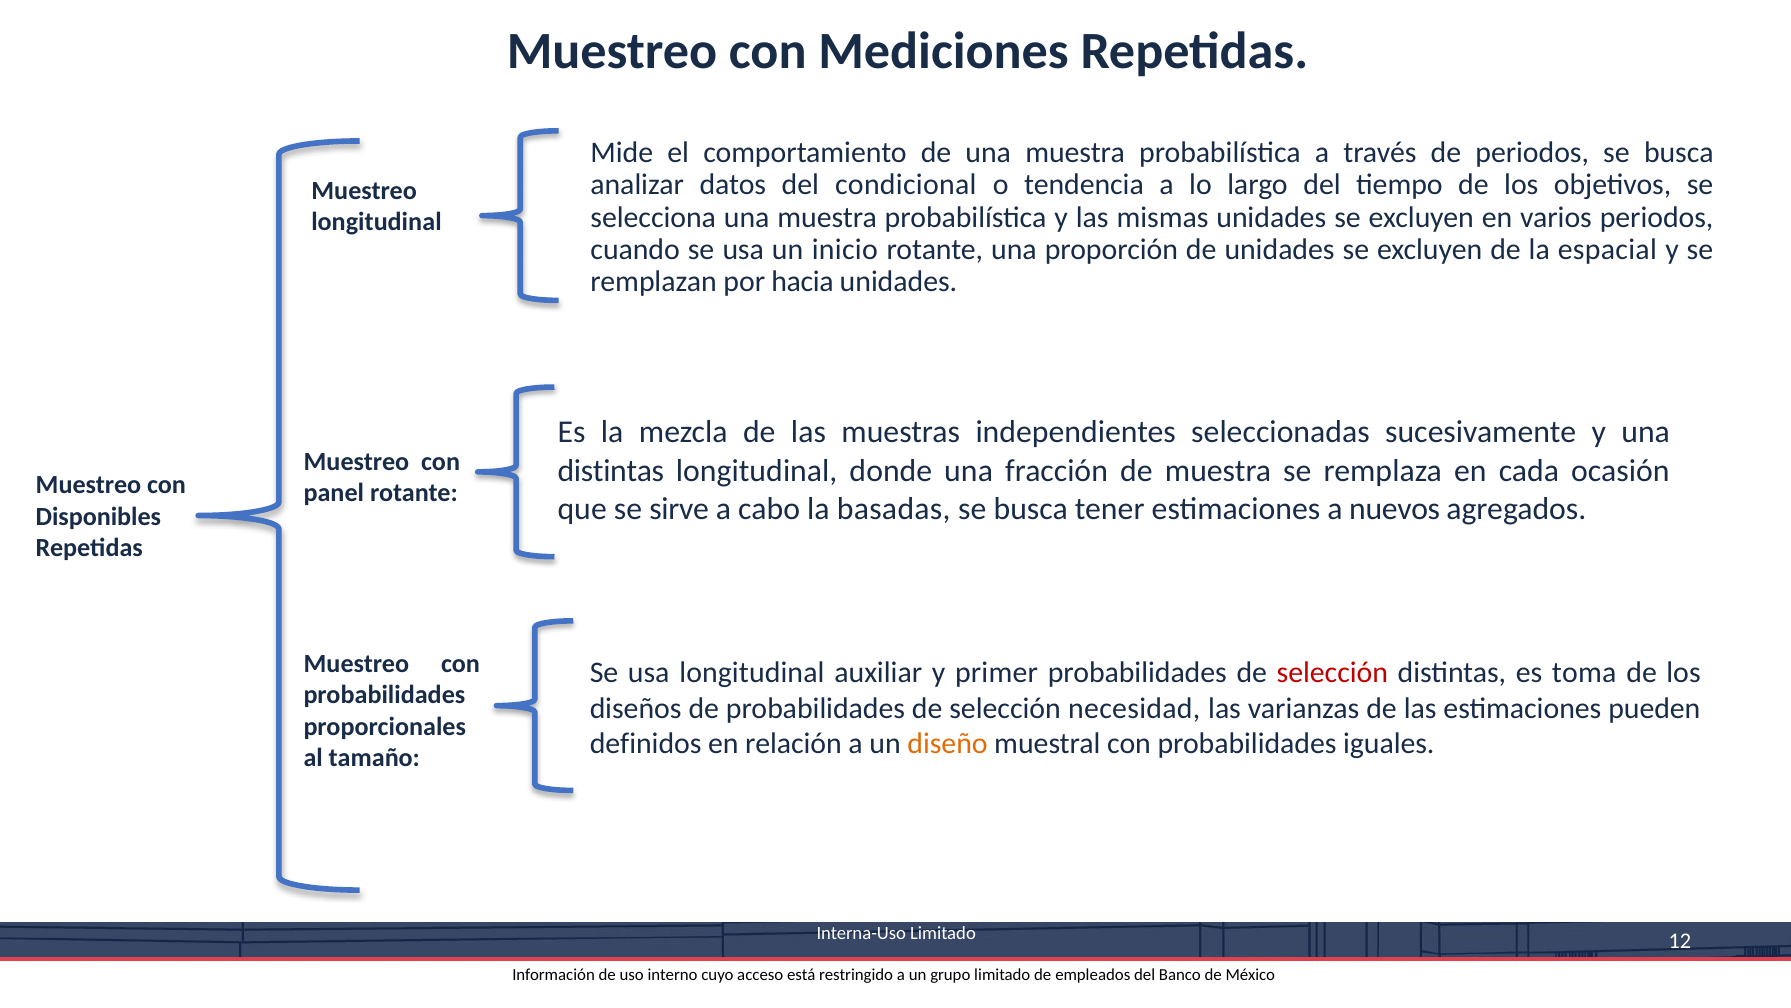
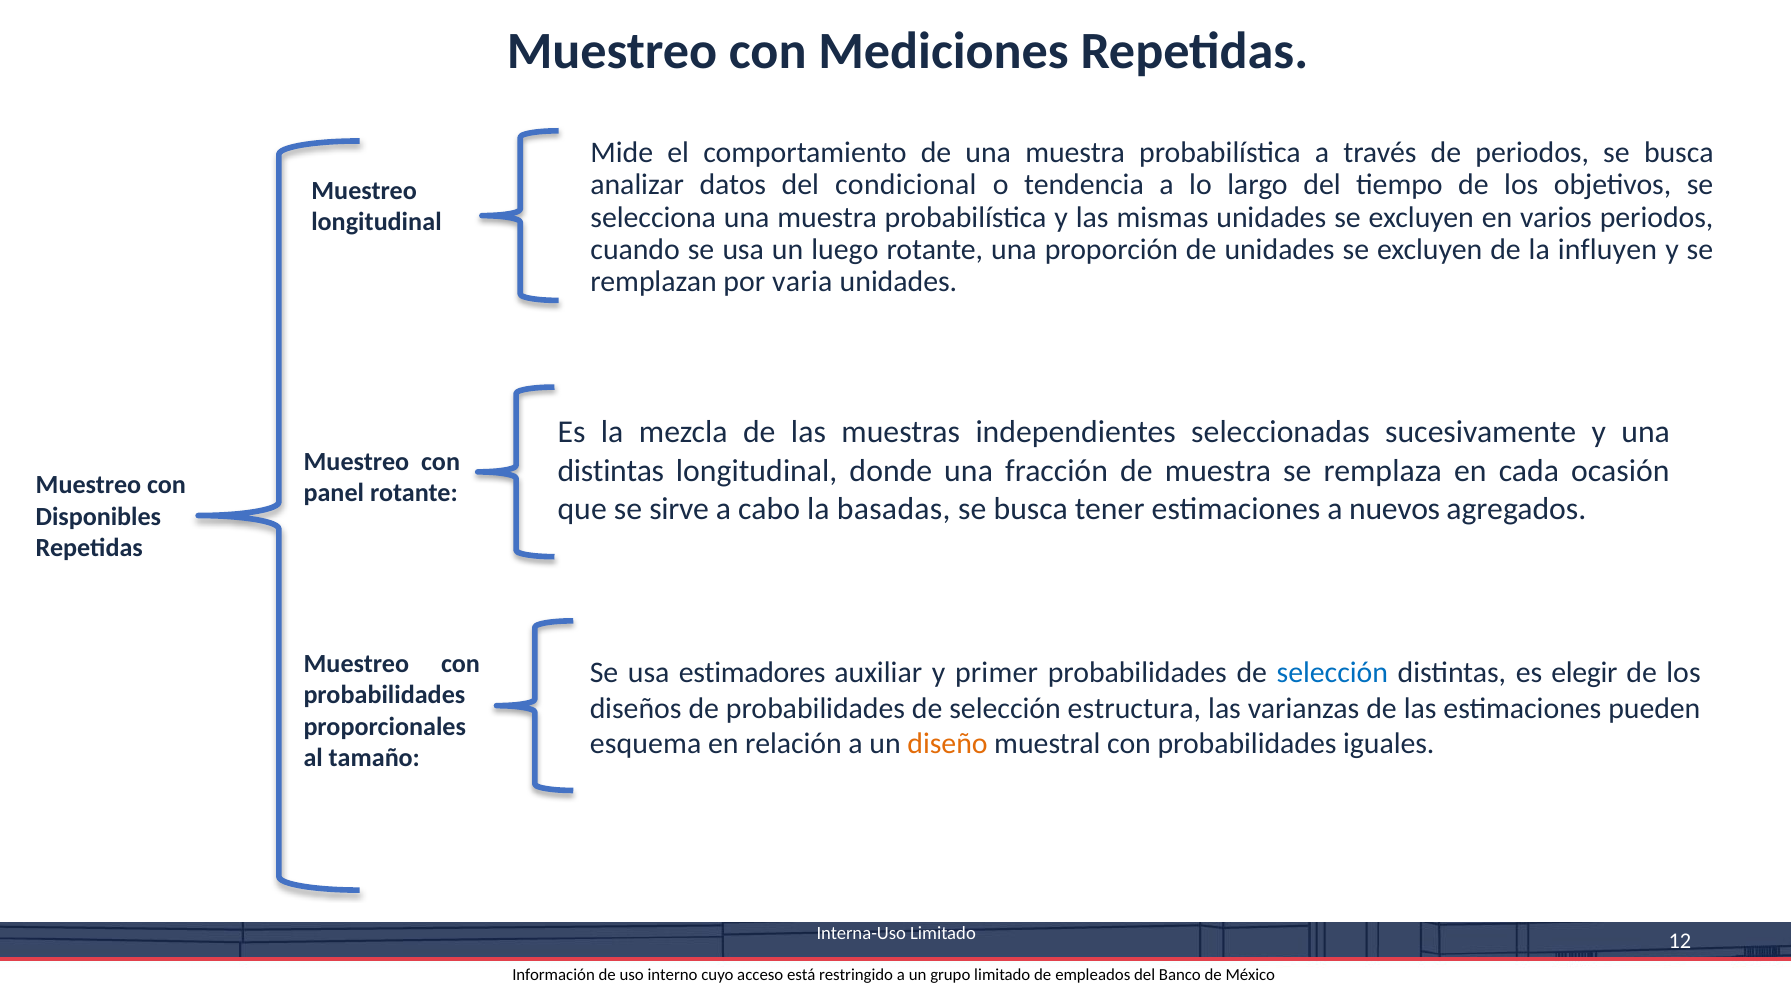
inicio: inicio -> luego
espacial: espacial -> influyen
hacia: hacia -> varia
usa longitudinal: longitudinal -> estimadores
selección at (1332, 672) colour: red -> blue
toma: toma -> elegir
necesidad: necesidad -> estructura
definidos: definidos -> esquema
